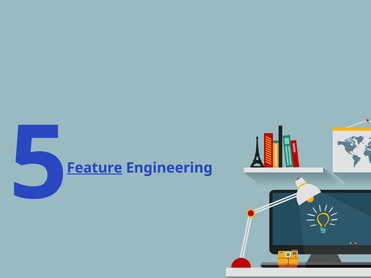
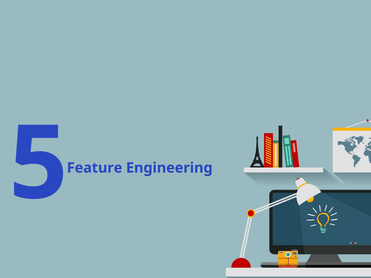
Feature underline: present -> none
